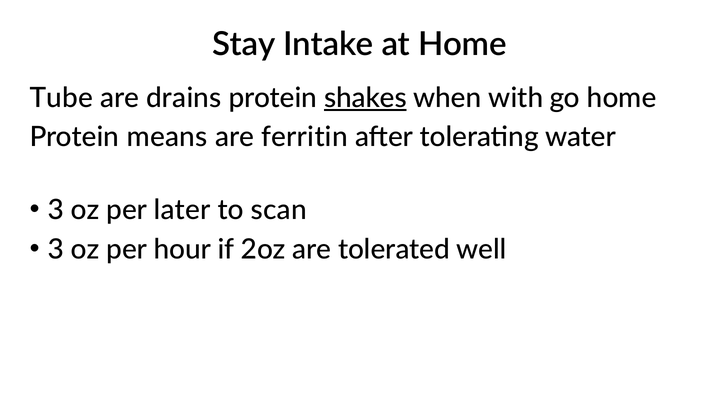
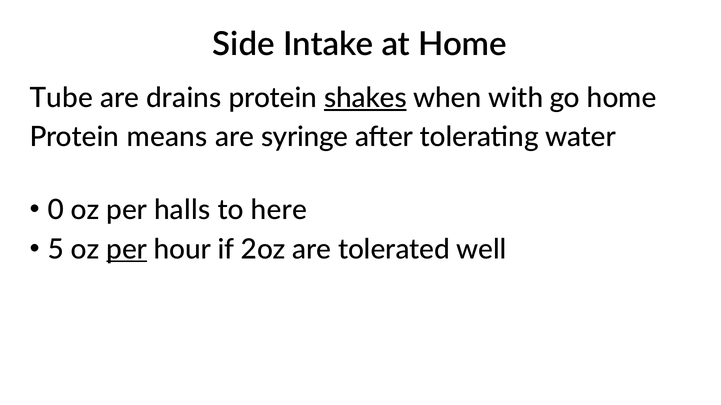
Stay: Stay -> Side
ferritin: ferritin -> syringe
3 at (56, 210): 3 -> 0
later: later -> halls
scan: scan -> here
3 at (56, 250): 3 -> 5
per at (127, 250) underline: none -> present
